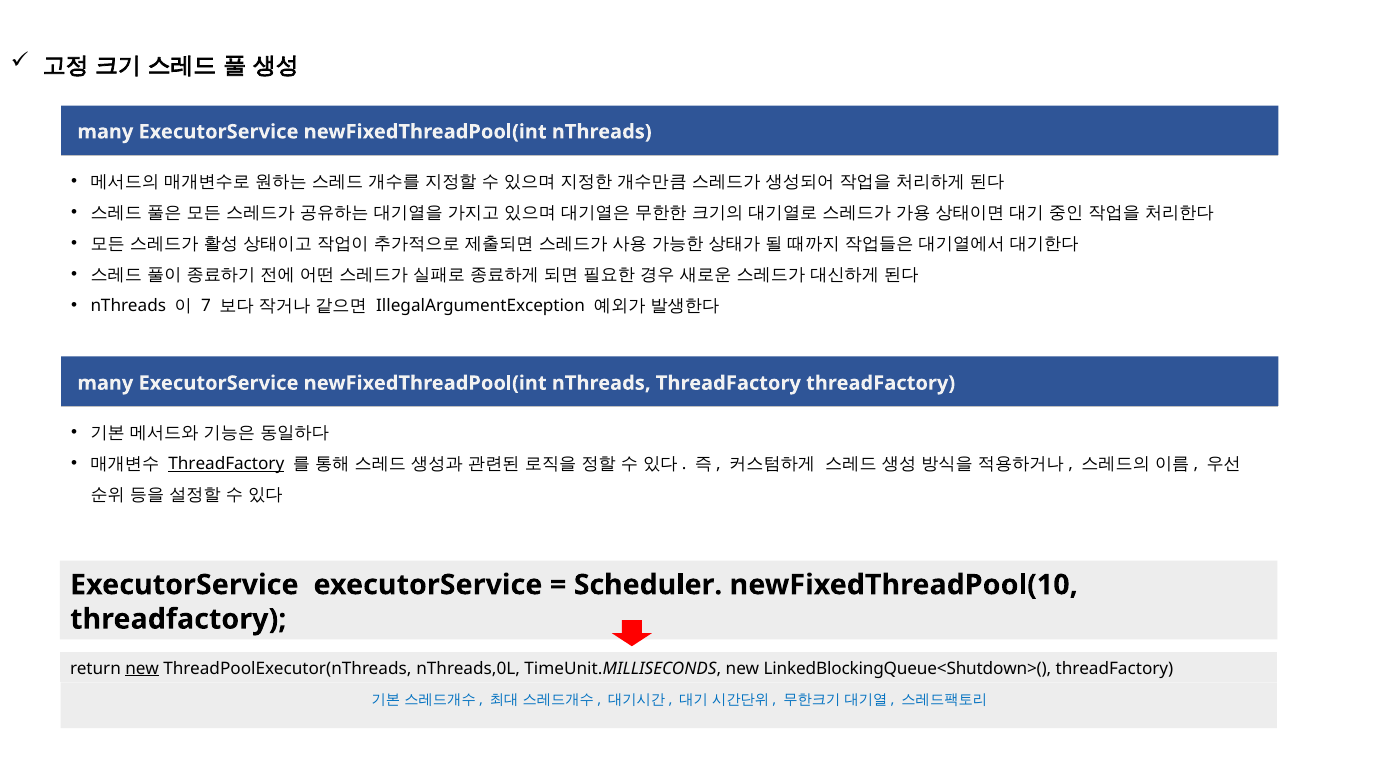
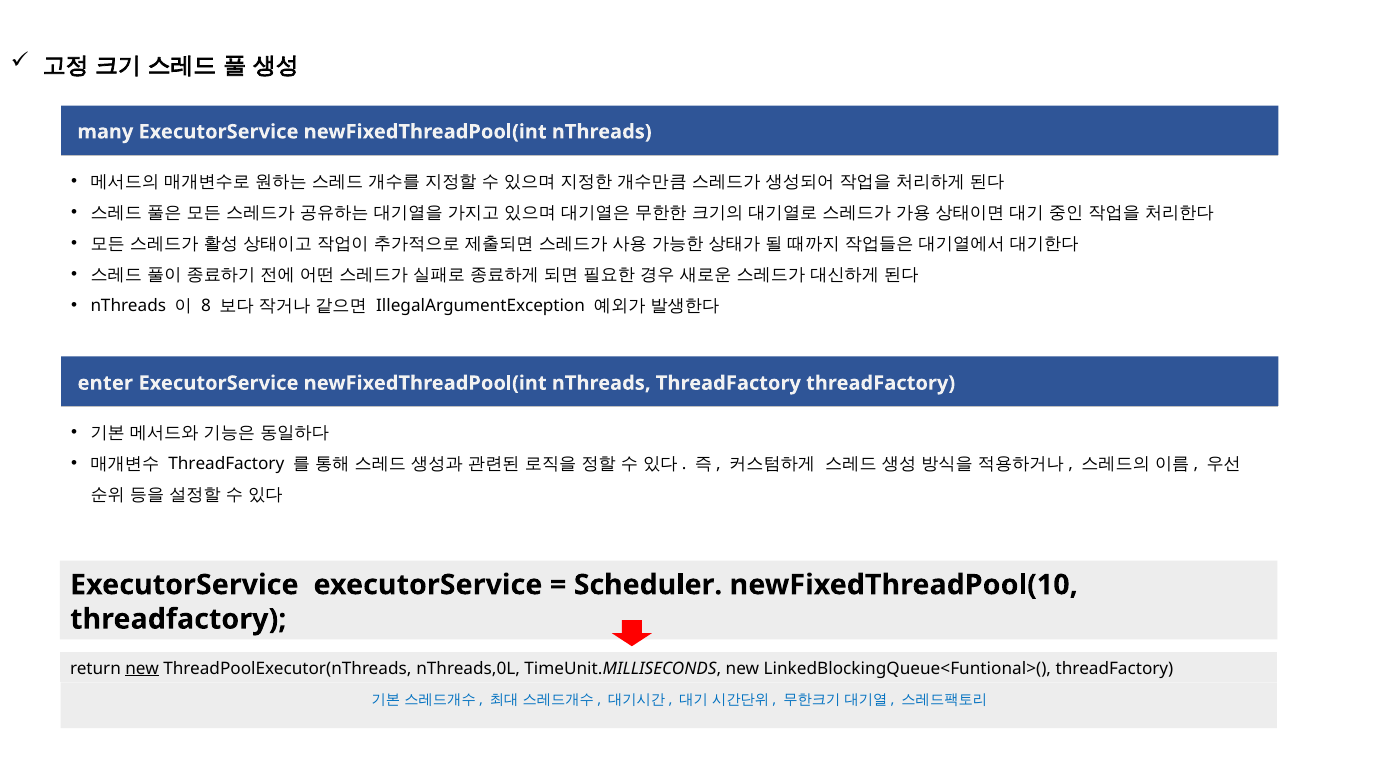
7: 7 -> 8
many at (105, 383): many -> enter
ThreadFactory at (226, 464) underline: present -> none
LinkedBlockingQueue<Shutdown>(: LinkedBlockingQueue<Shutdown>( -> LinkedBlockingQueue<Funtional>(
